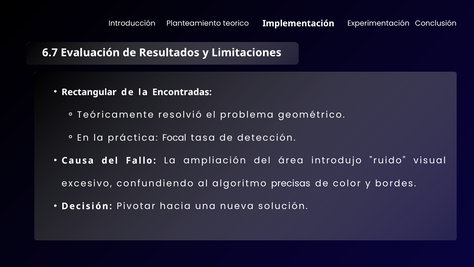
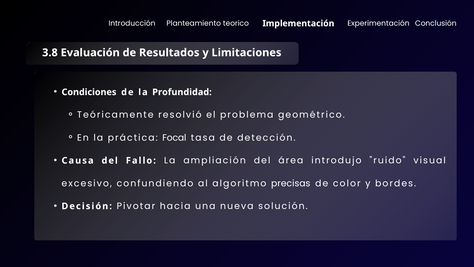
6.7: 6.7 -> 3.8
Rectangular: Rectangular -> Condiciones
Encontradas: Encontradas -> Profundidad
